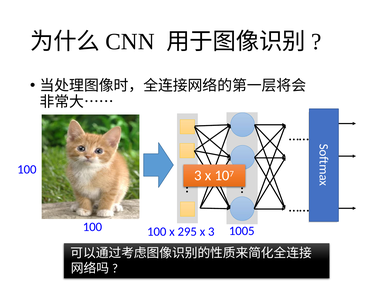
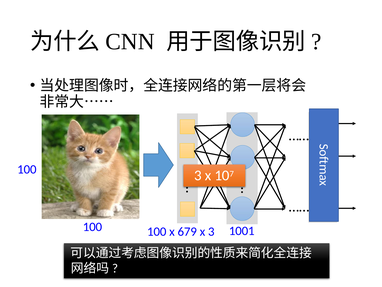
295: 295 -> 679
1005: 1005 -> 1001
